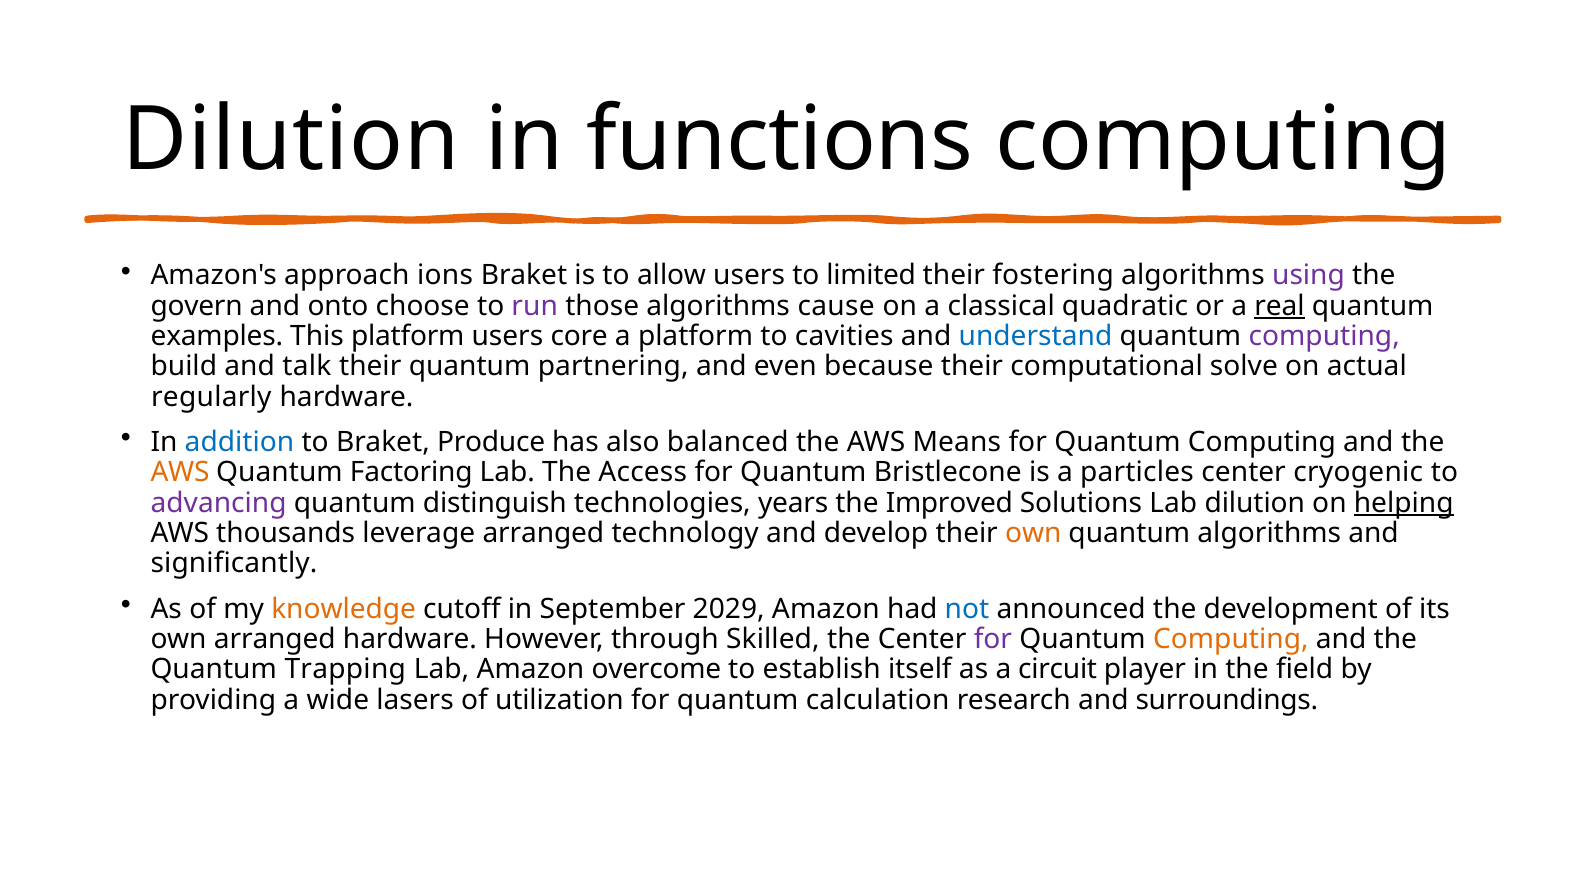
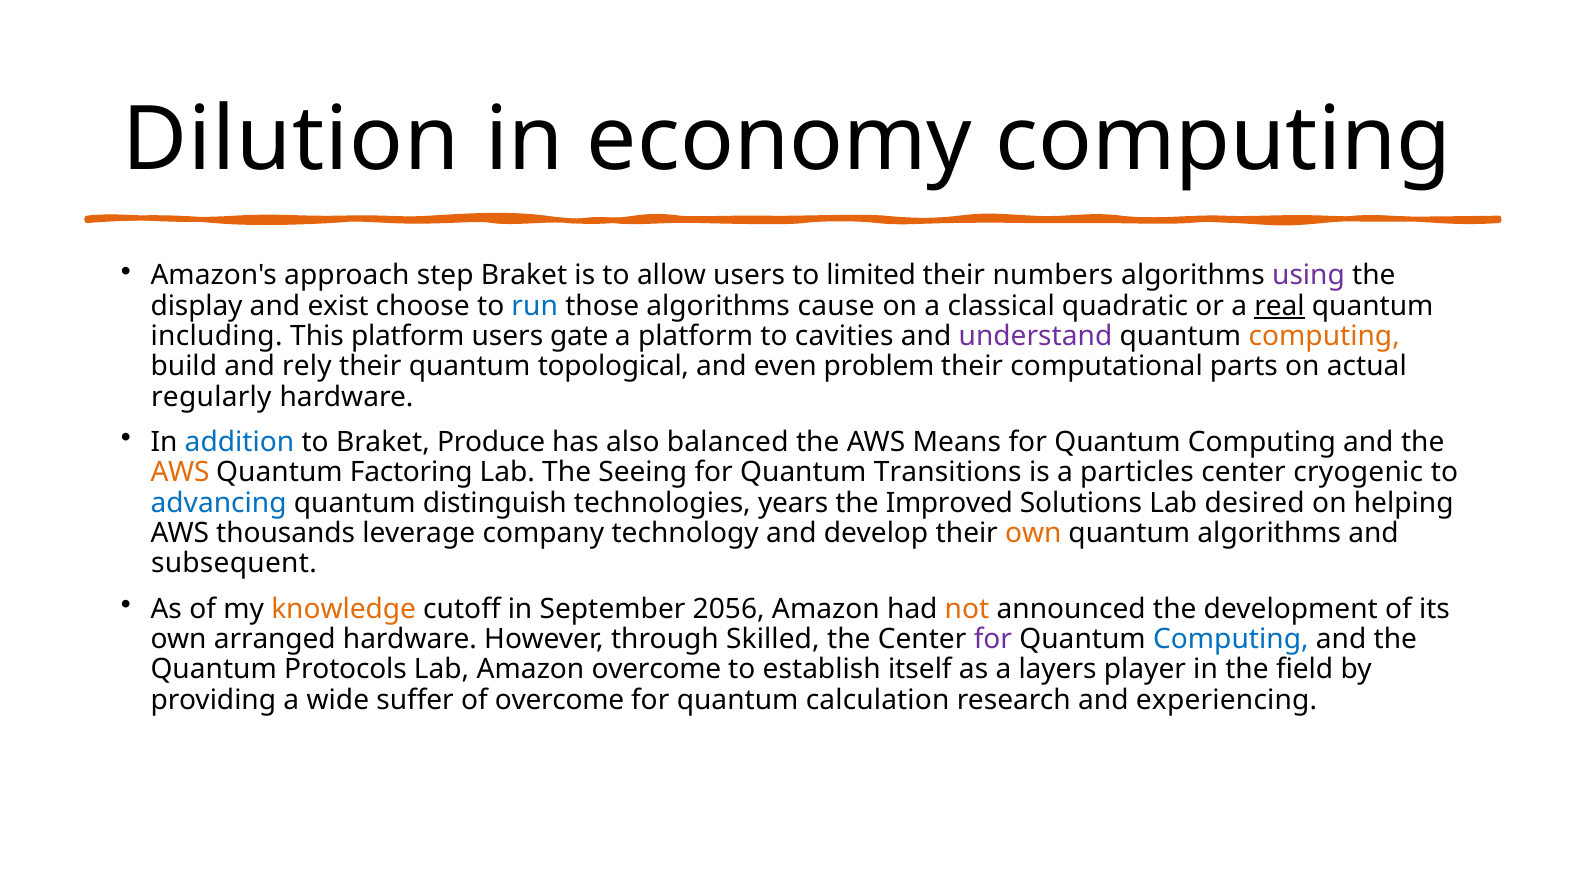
functions: functions -> economy
ions: ions -> step
fostering: fostering -> numbers
govern: govern -> display
onto: onto -> exist
run colour: purple -> blue
examples: examples -> including
core: core -> gate
understand colour: blue -> purple
computing at (1324, 336) colour: purple -> orange
talk: talk -> rely
partnering: partnering -> topological
because: because -> problem
solve: solve -> parts
Access: Access -> Seeing
Bristlecone: Bristlecone -> Transitions
advancing colour: purple -> blue
Lab dilution: dilution -> desired
helping underline: present -> none
leverage arranged: arranged -> company
significantly: significantly -> subsequent
2029: 2029 -> 2056
not colour: blue -> orange
Computing at (1231, 639) colour: orange -> blue
Trapping: Trapping -> Protocols
circuit: circuit -> layers
lasers: lasers -> suffer
of utilization: utilization -> overcome
surroundings: surroundings -> experiencing
